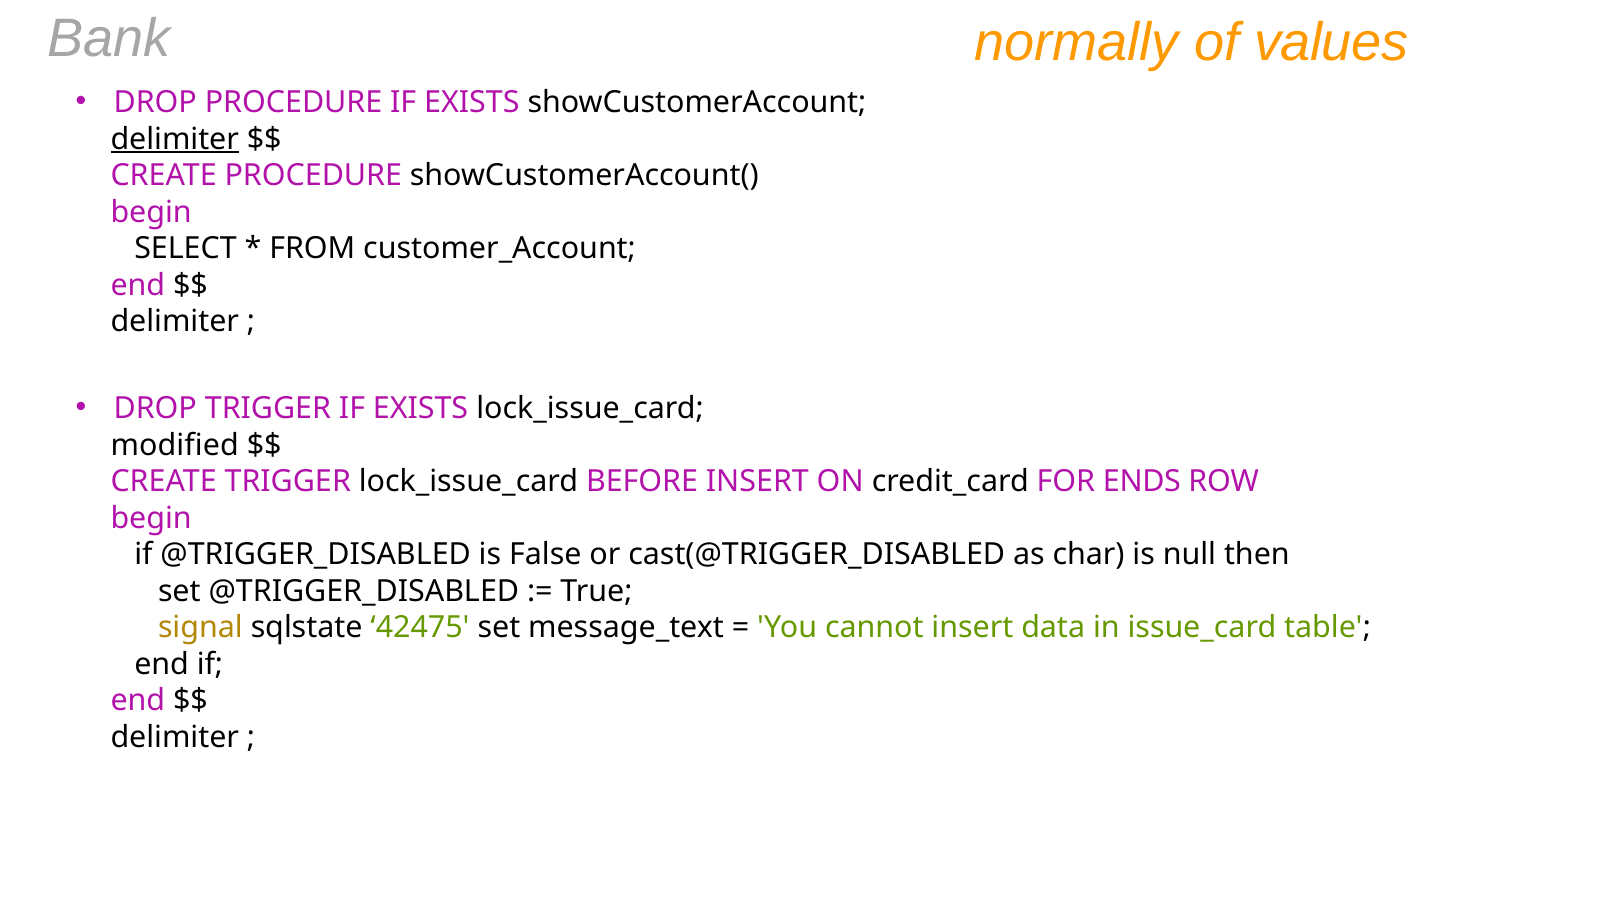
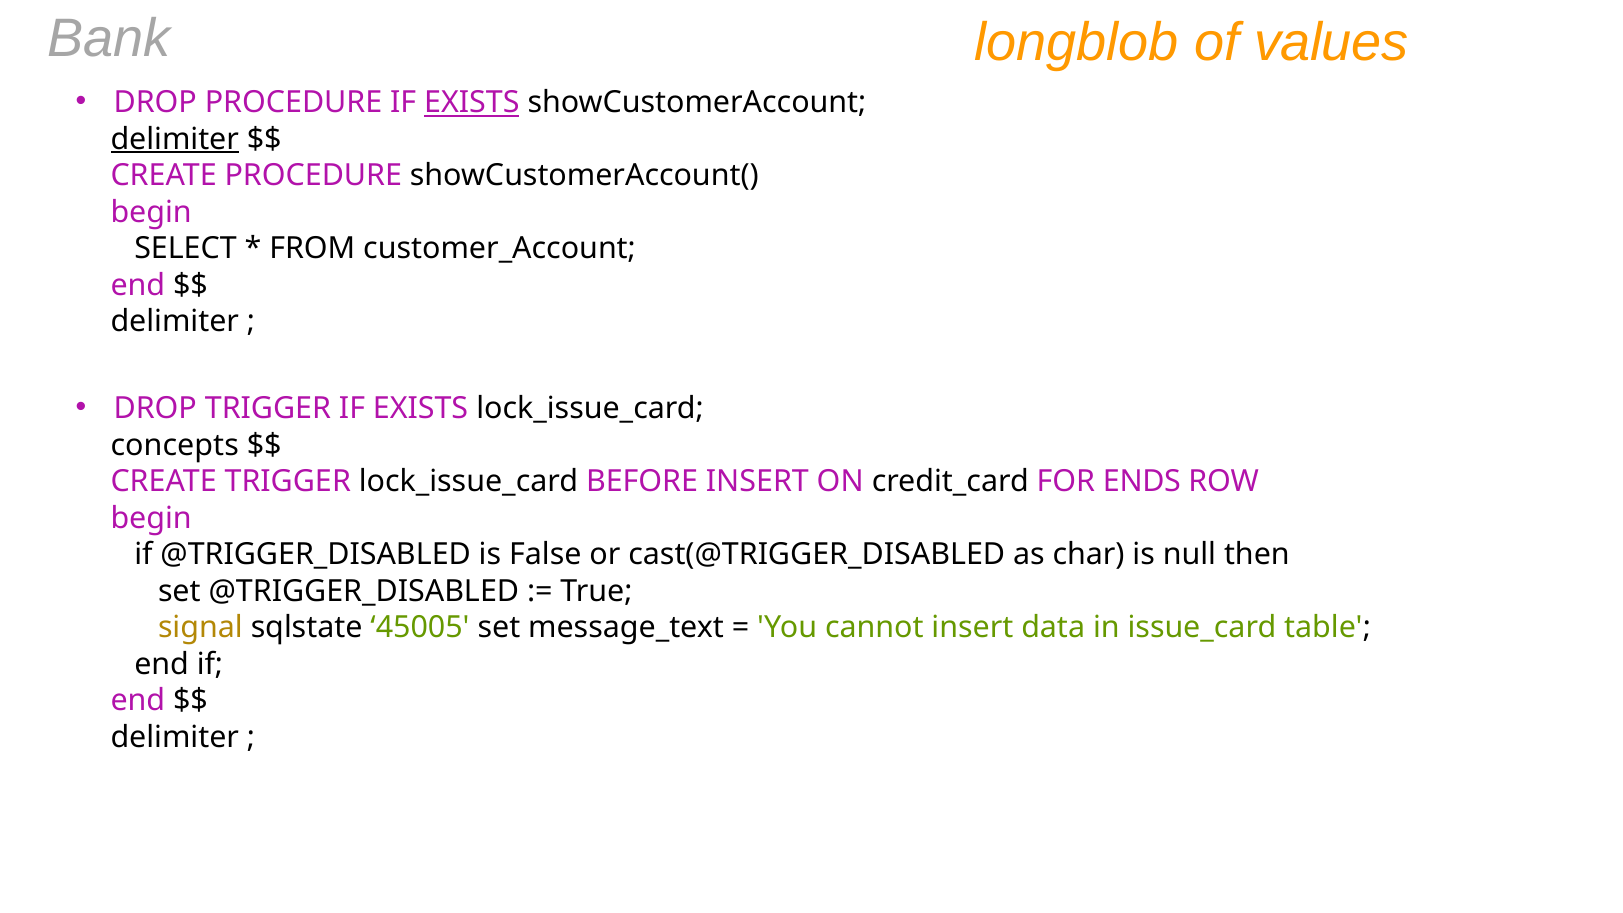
normally: normally -> longblob
EXISTS at (472, 103) underline: none -> present
modified: modified -> concepts
42475: 42475 -> 45005
